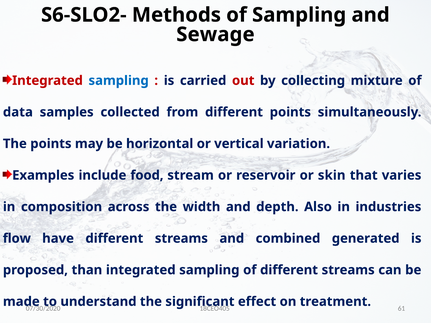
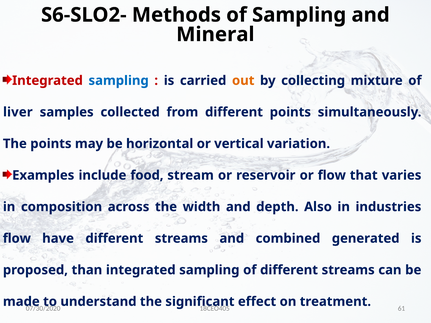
Sewage: Sewage -> Mineral
out colour: red -> orange
data: data -> liver
or skin: skin -> flow
